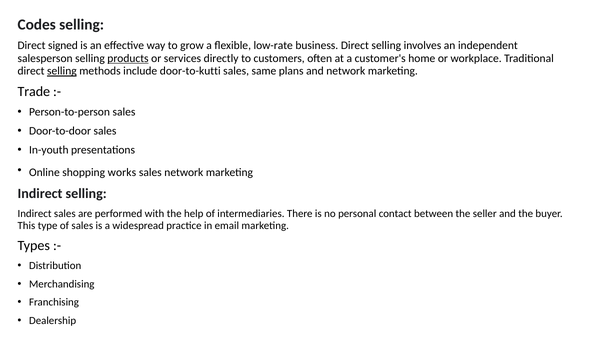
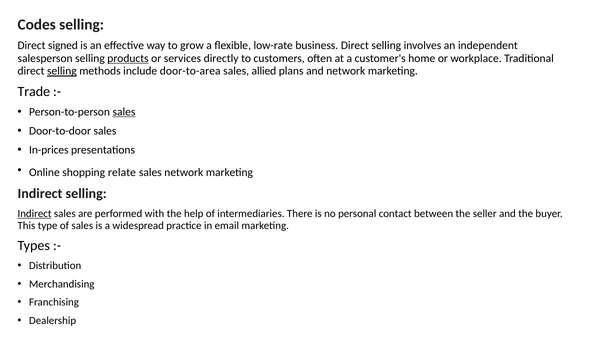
door-to-kutti: door-to-kutti -> door-to-area
same: same -> allied
sales at (124, 112) underline: none -> present
In-youth: In-youth -> In-prices
works: works -> relate
Indirect at (35, 214) underline: none -> present
